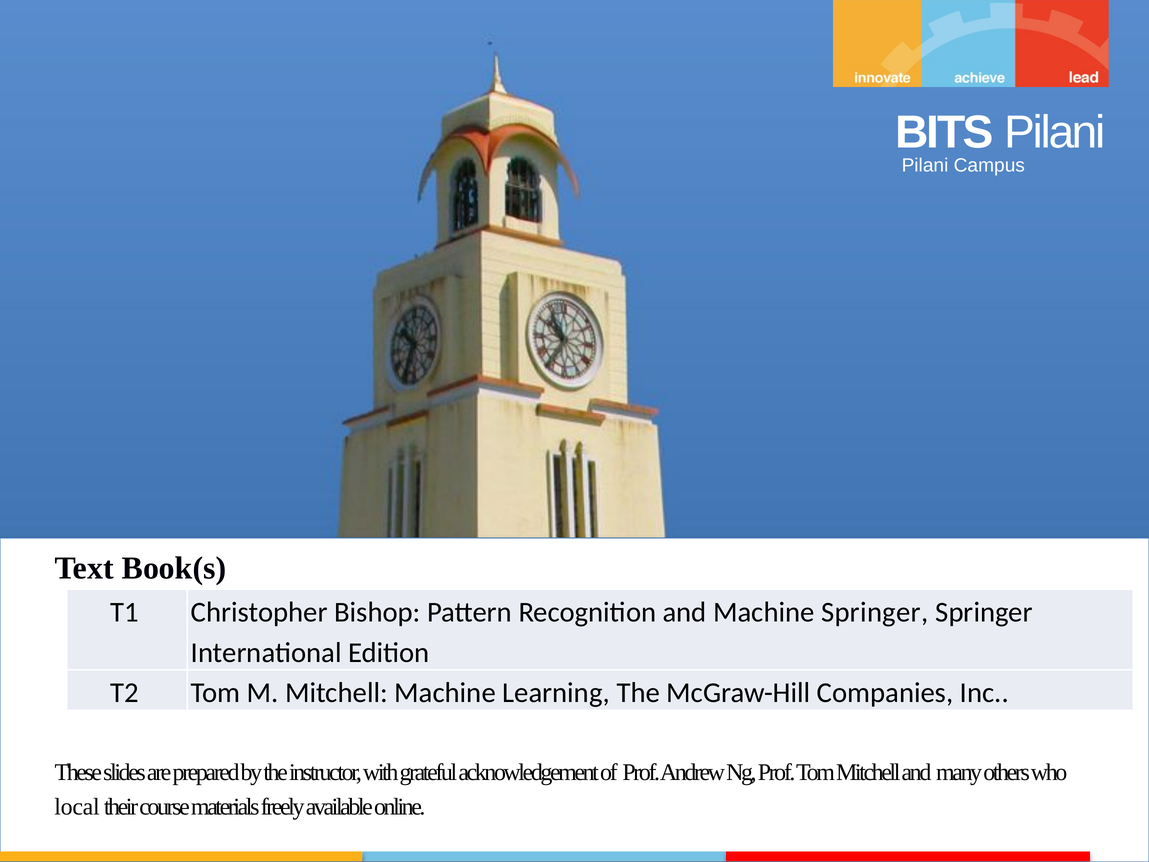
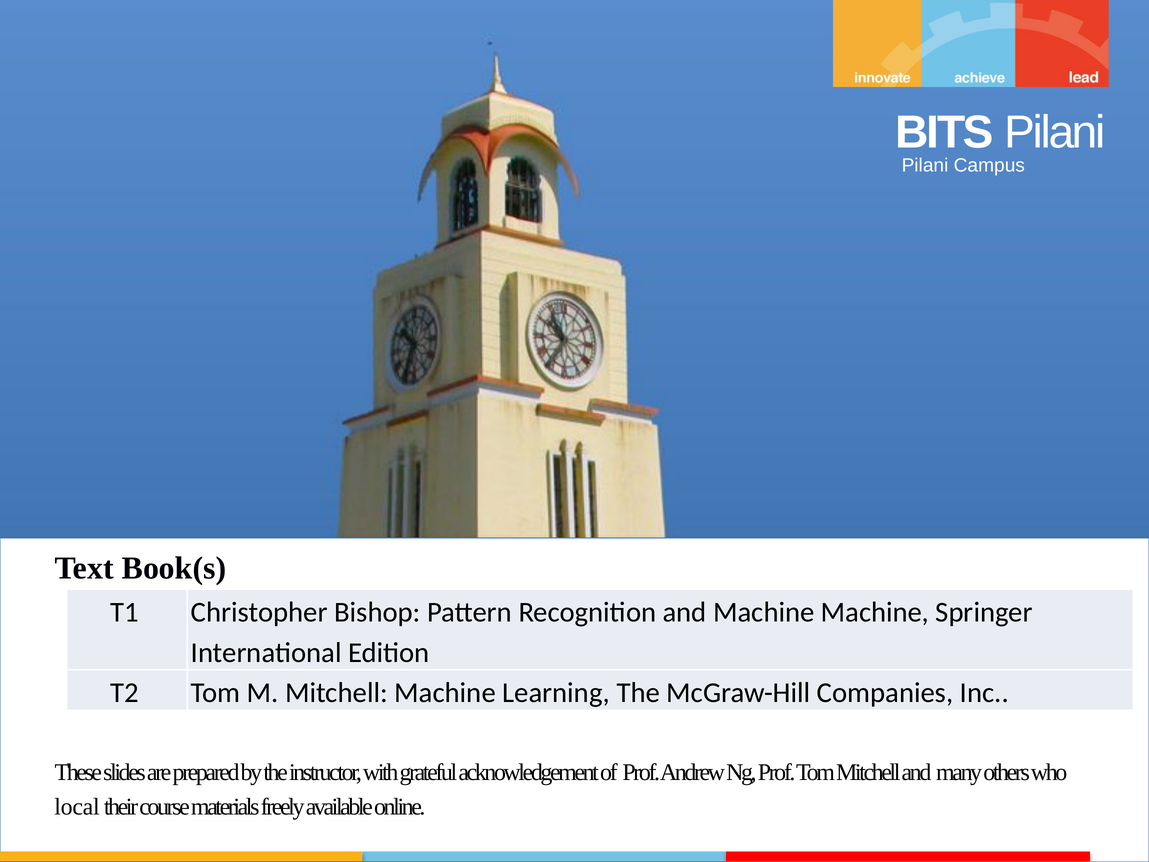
Machine Springer: Springer -> Machine
